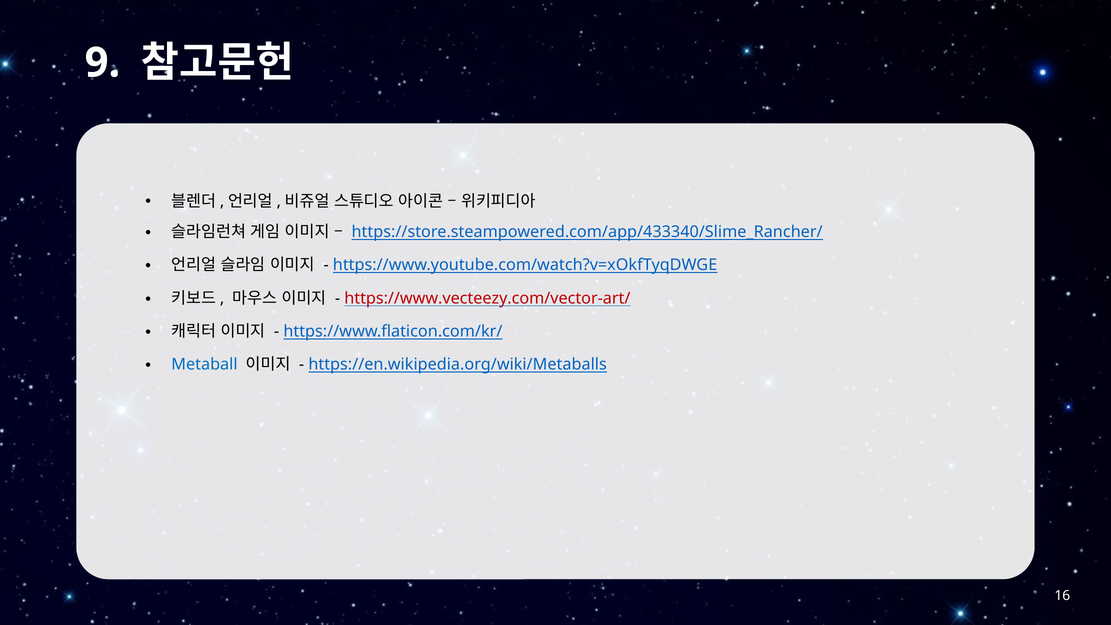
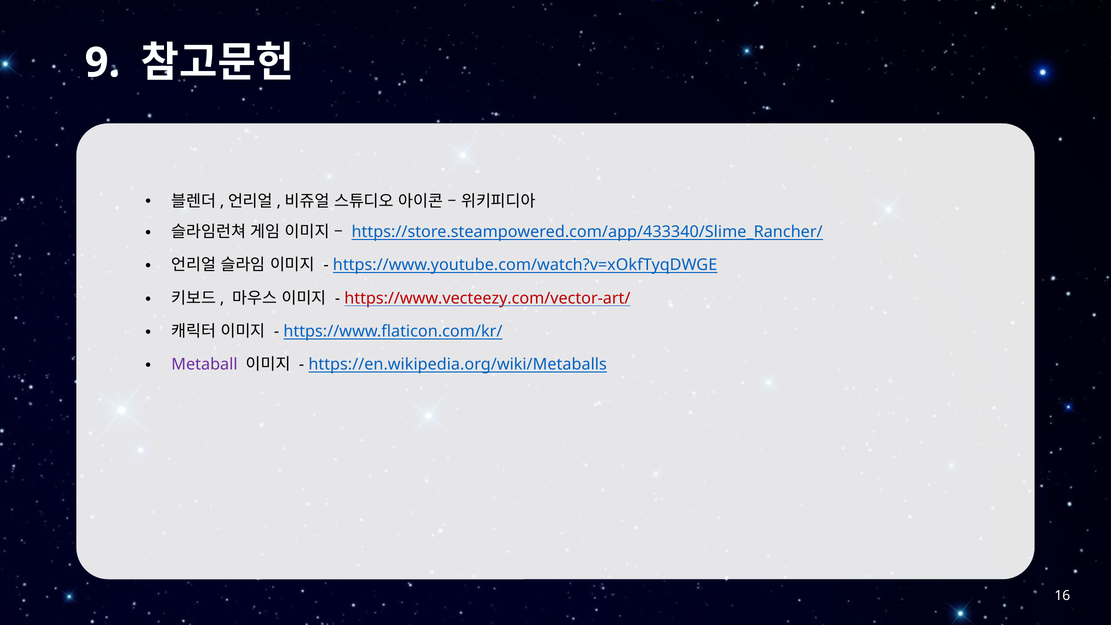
Metaball colour: blue -> purple
